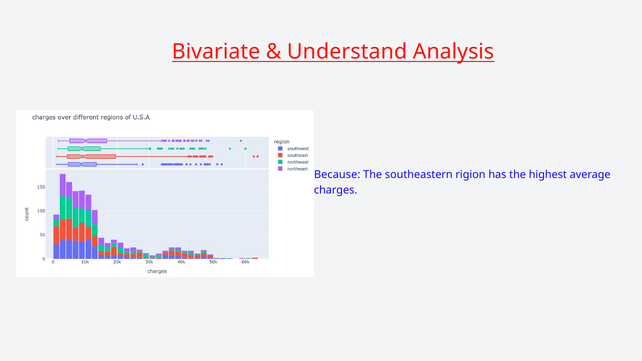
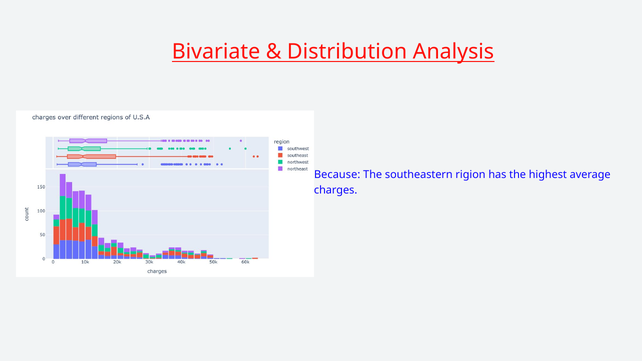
Understand: Understand -> Distribution
